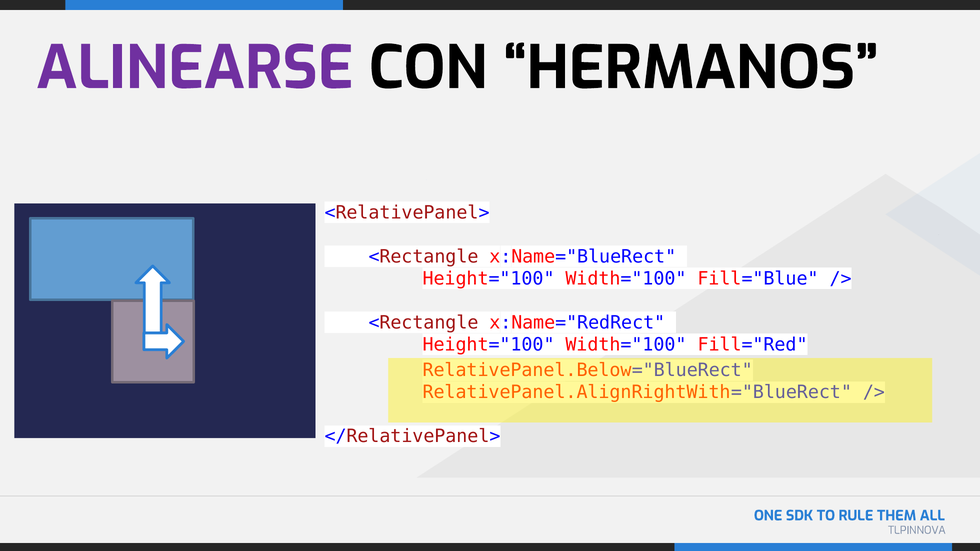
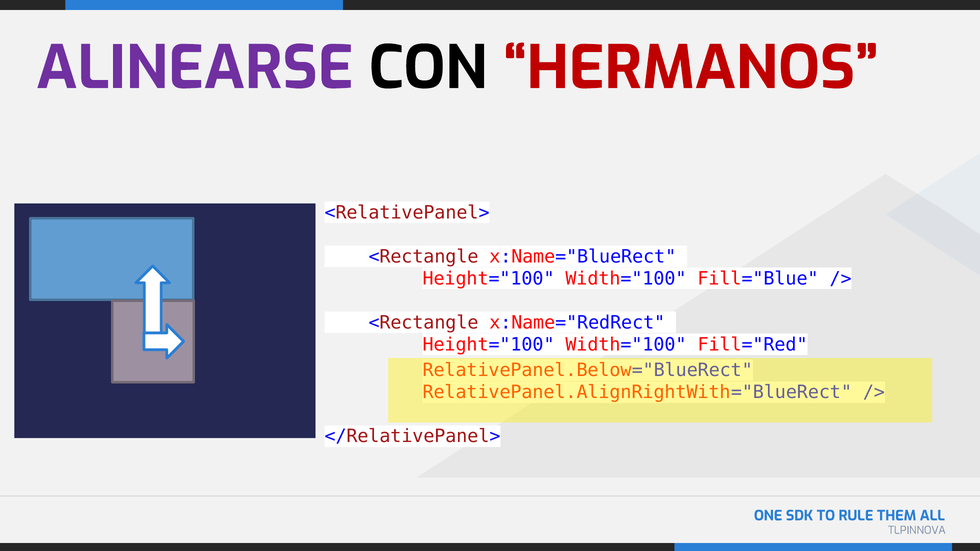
HERMANOS colour: black -> red
